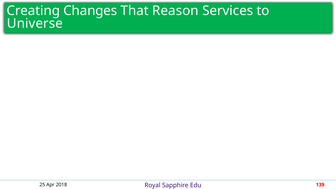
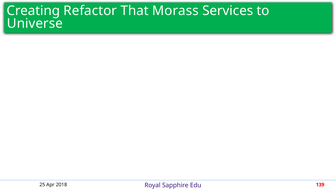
Changes: Changes -> Refactor
Reason: Reason -> Morass
